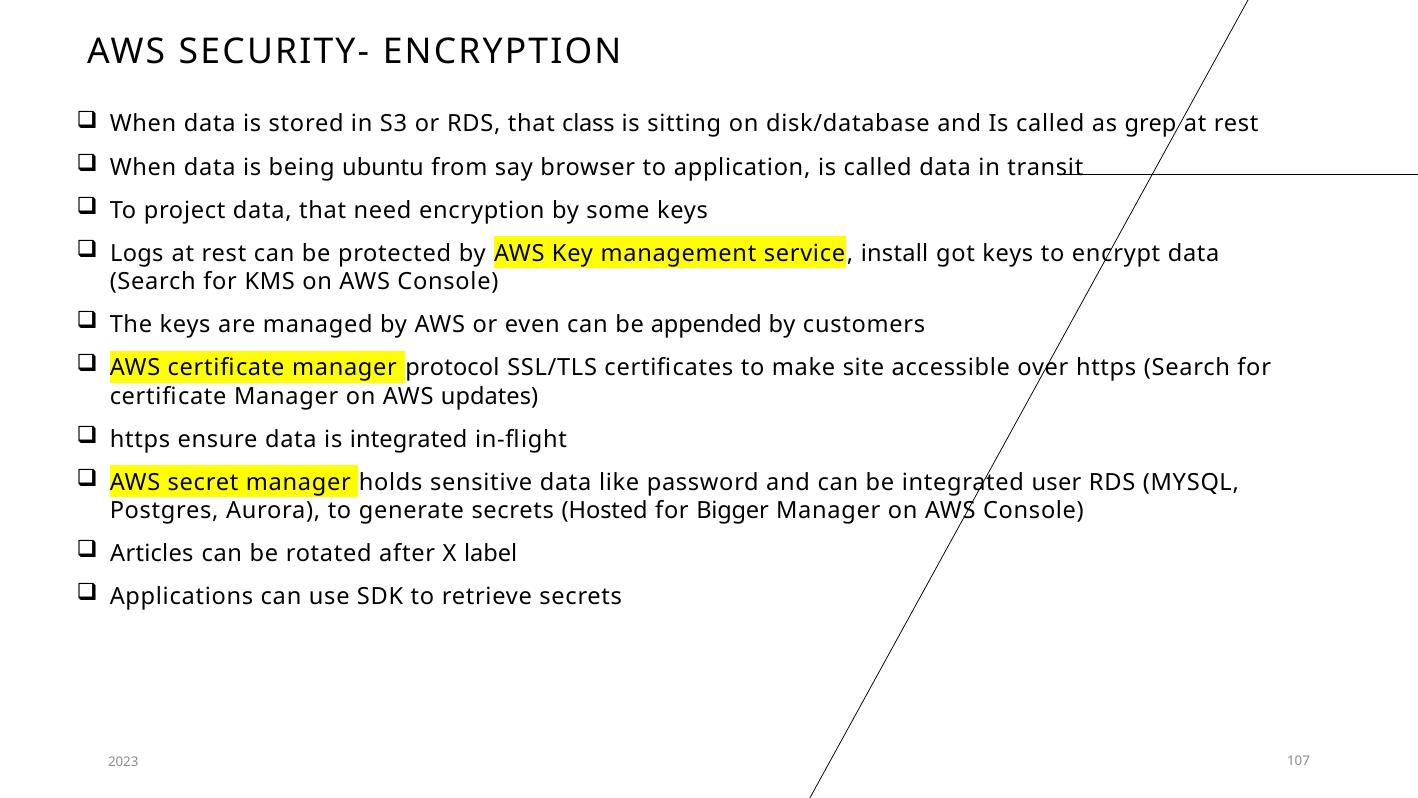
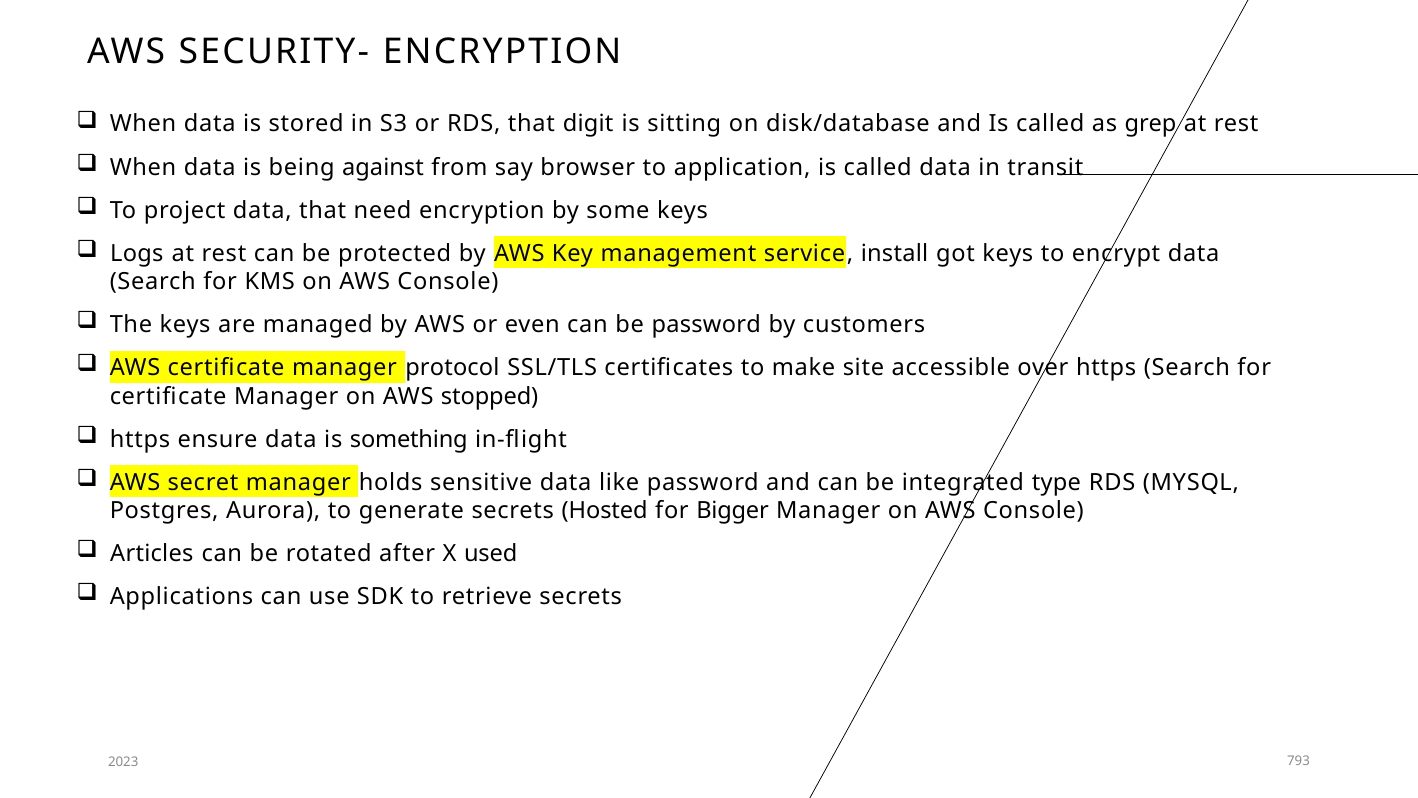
class: class -> digit
ubuntu: ubuntu -> against
be appended: appended -> password
updates: updates -> stopped
is integrated: integrated -> something
user: user -> type
label: label -> used
107: 107 -> 793
